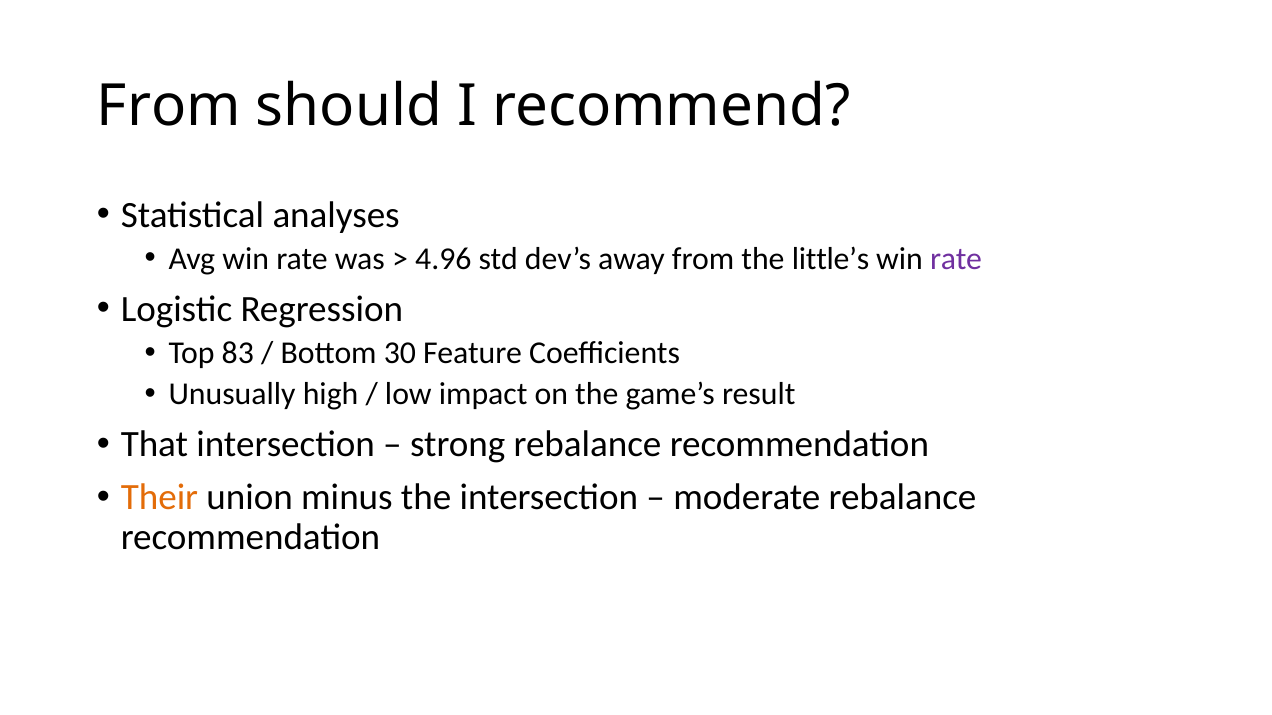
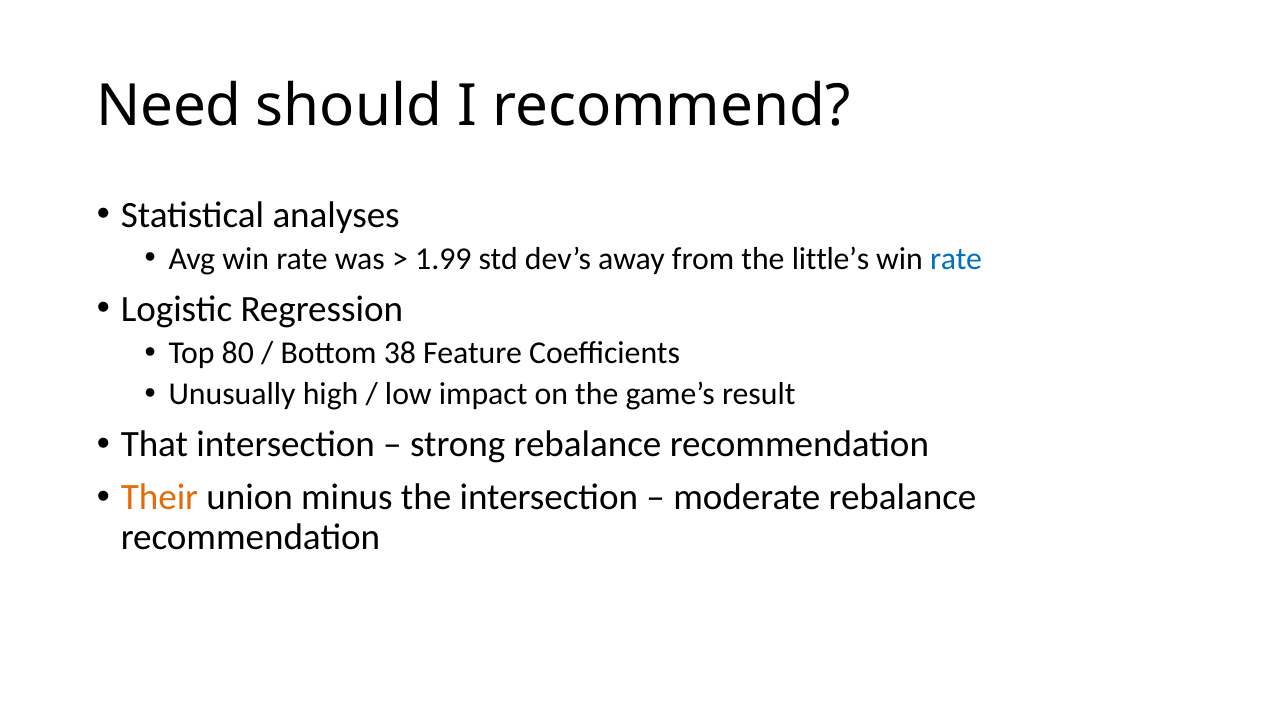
From at (169, 107): From -> Need
4.96: 4.96 -> 1.99
rate at (956, 259) colour: purple -> blue
83: 83 -> 80
30: 30 -> 38
